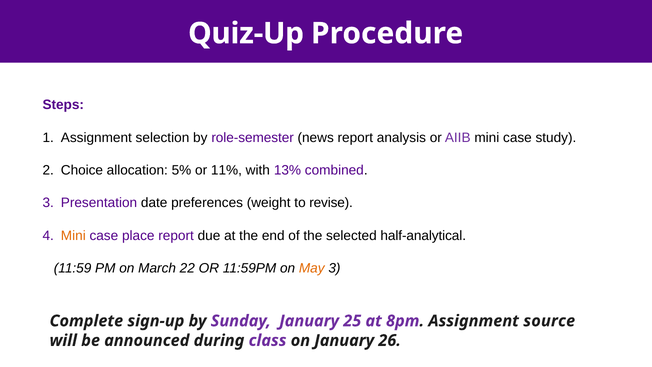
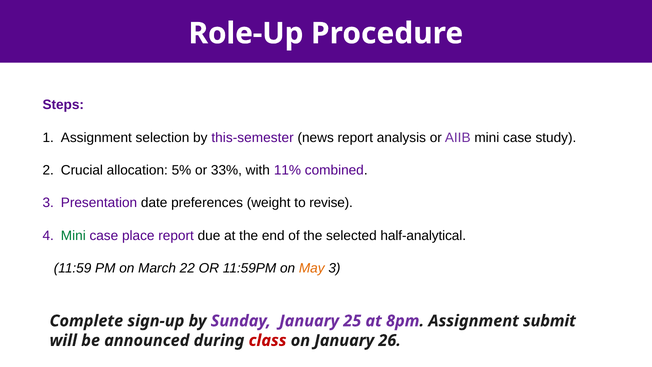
Quiz-Up: Quiz-Up -> Role-Up
role-semester: role-semester -> this-semester
Choice: Choice -> Crucial
11%: 11% -> 33%
13%: 13% -> 11%
Mini at (73, 235) colour: orange -> green
source: source -> submit
class colour: purple -> red
